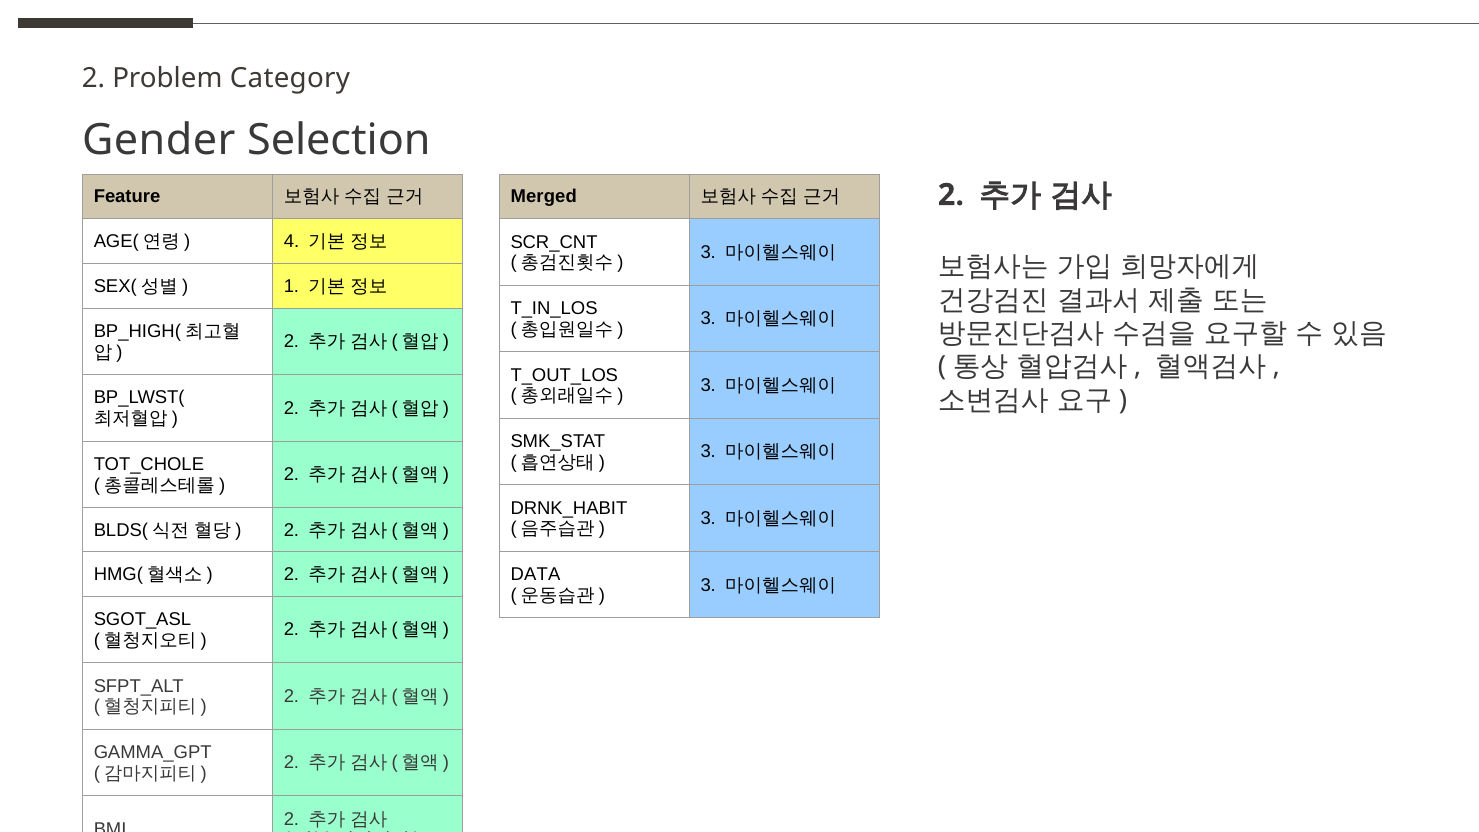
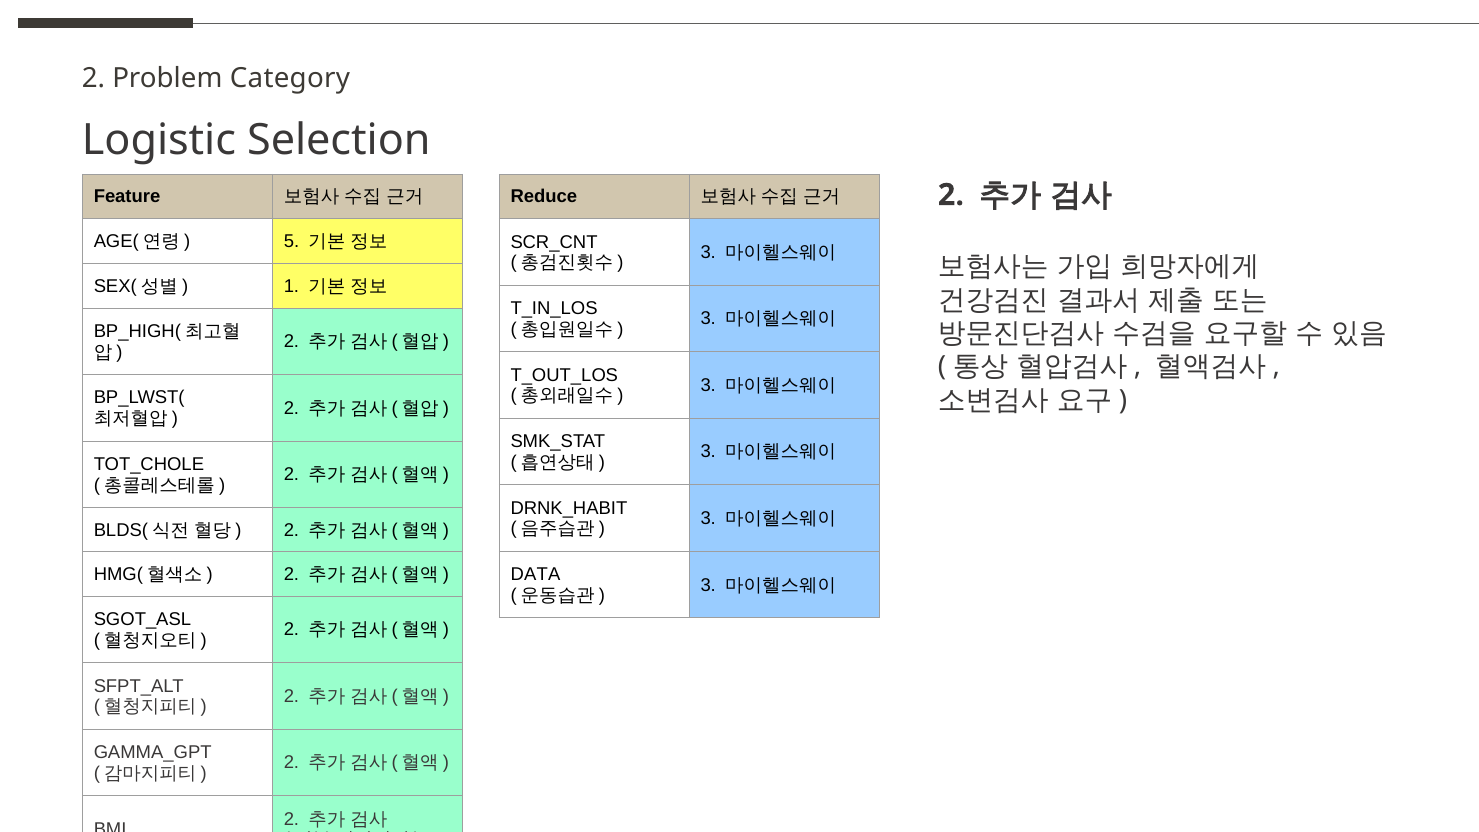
Gender: Gender -> Logistic
Merged: Merged -> Reduce
4: 4 -> 5
